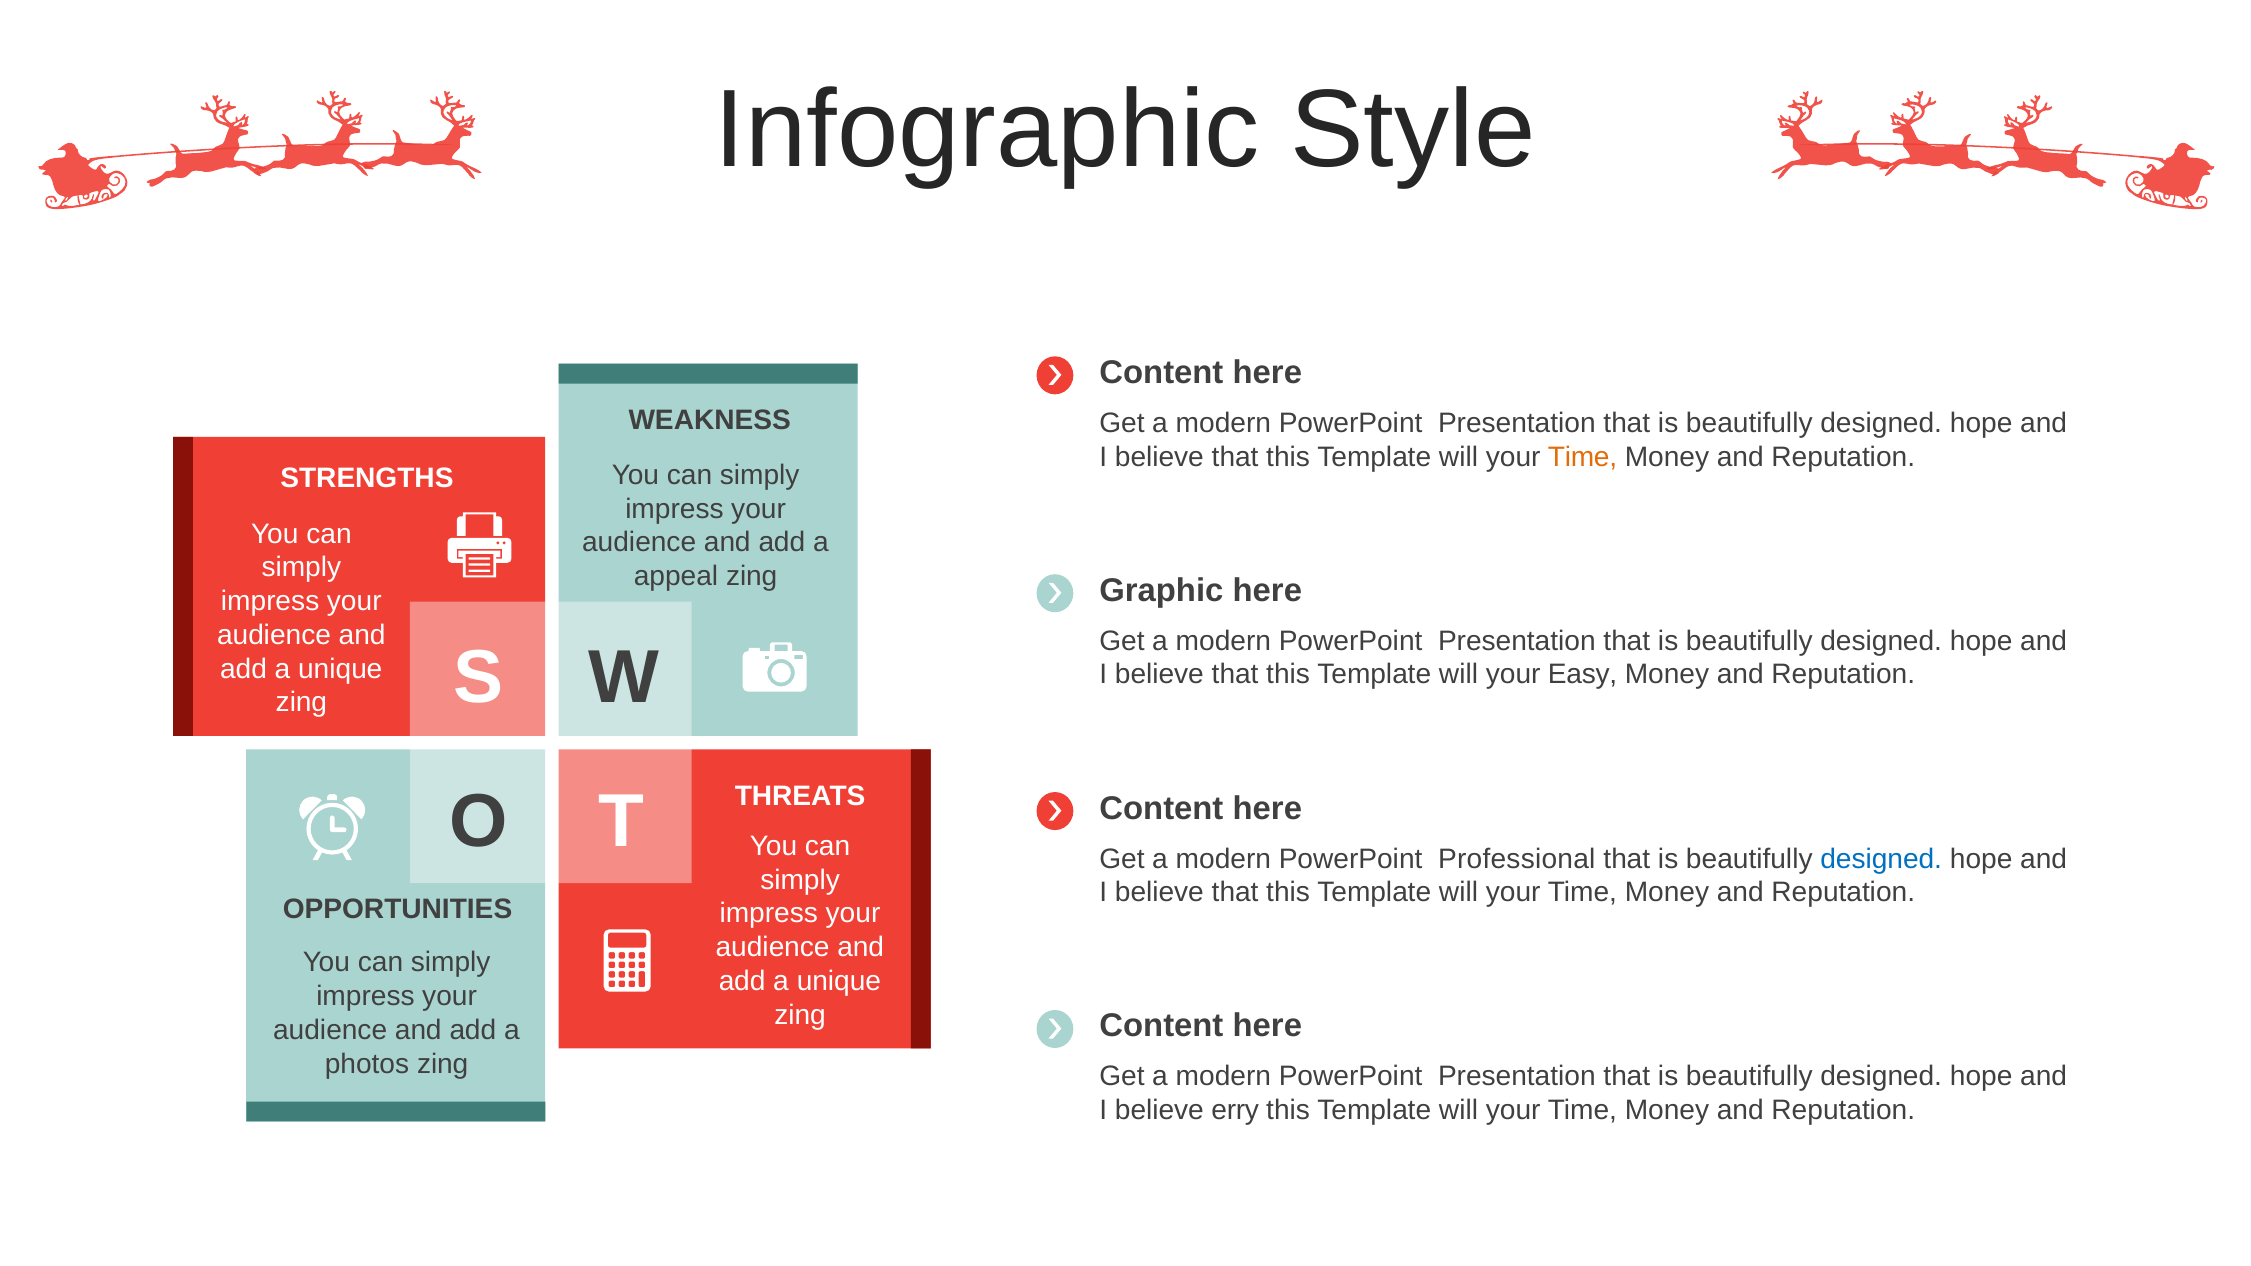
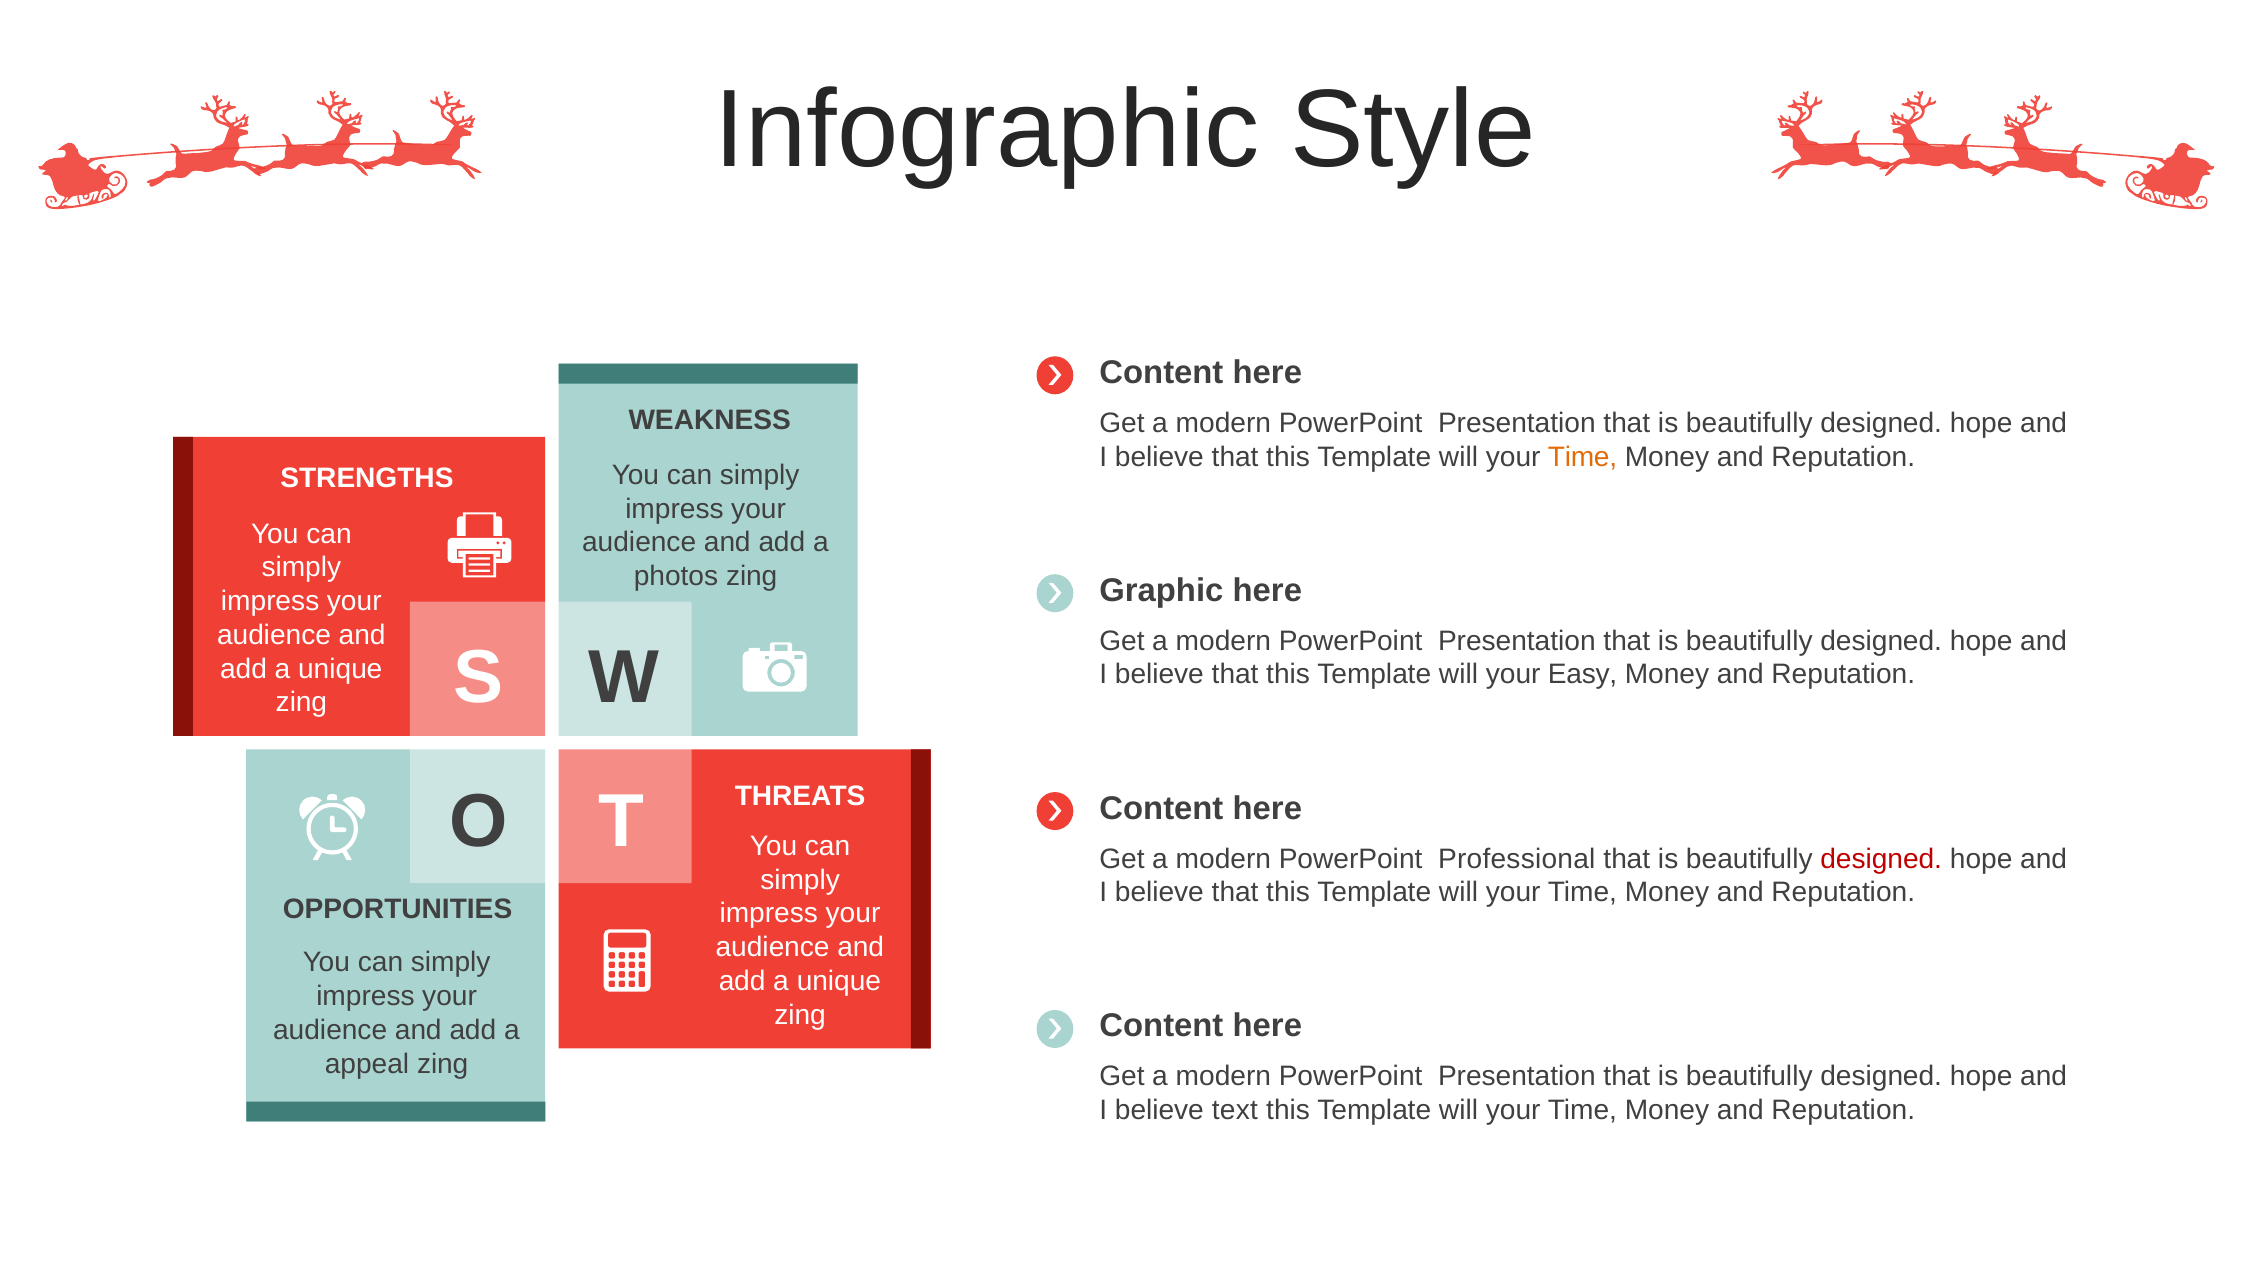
appeal: appeal -> photos
designed at (1881, 859) colour: blue -> red
photos: photos -> appeal
erry: erry -> text
